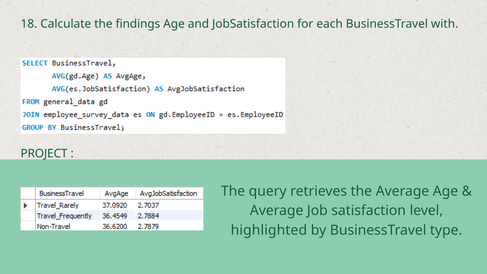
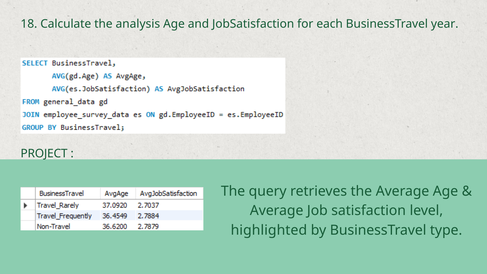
findings: findings -> analysis
with: with -> year
